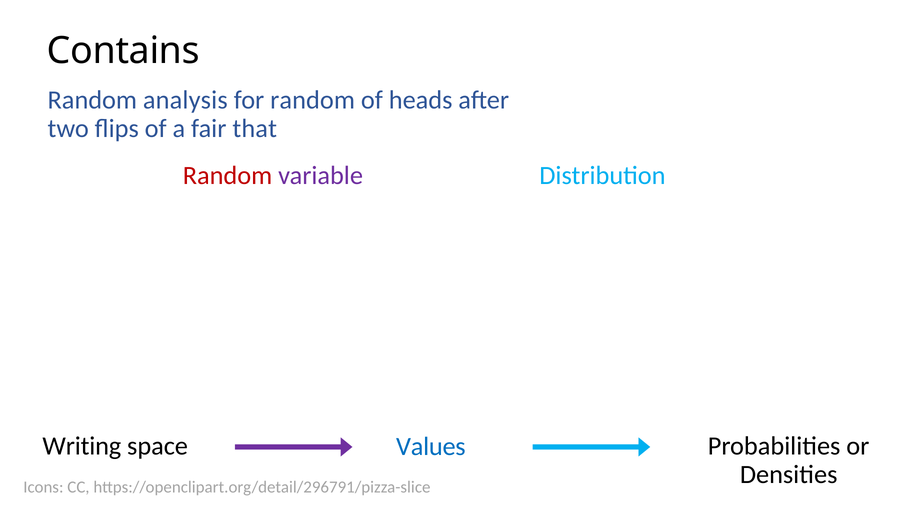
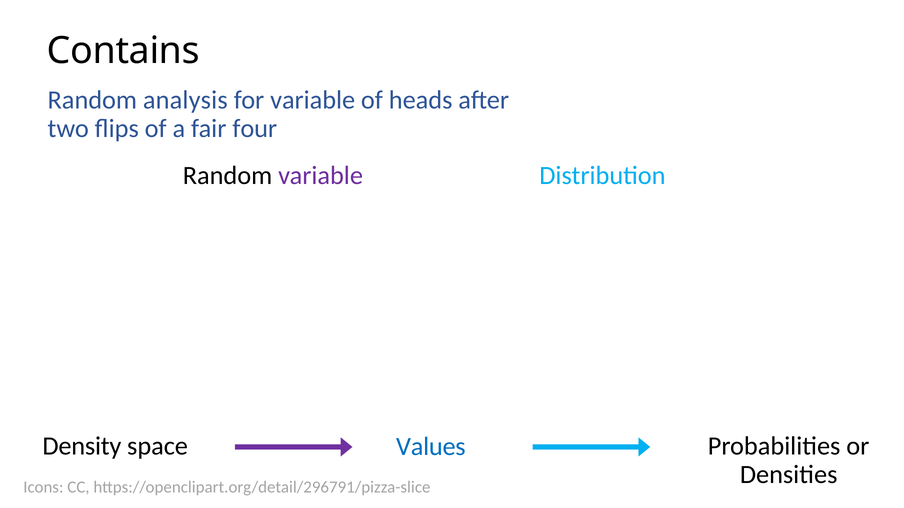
for random: random -> variable
that: that -> four
Random at (228, 176) colour: red -> black
Writing: Writing -> Density
